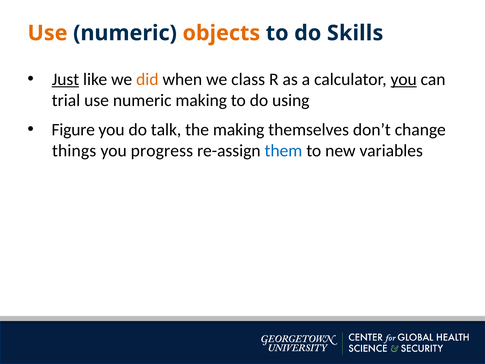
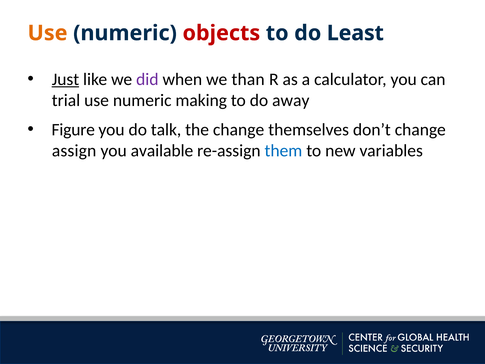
objects colour: orange -> red
Skills: Skills -> Least
did colour: orange -> purple
class: class -> than
you at (404, 79) underline: present -> none
using: using -> away
the making: making -> change
things: things -> assign
progress: progress -> available
